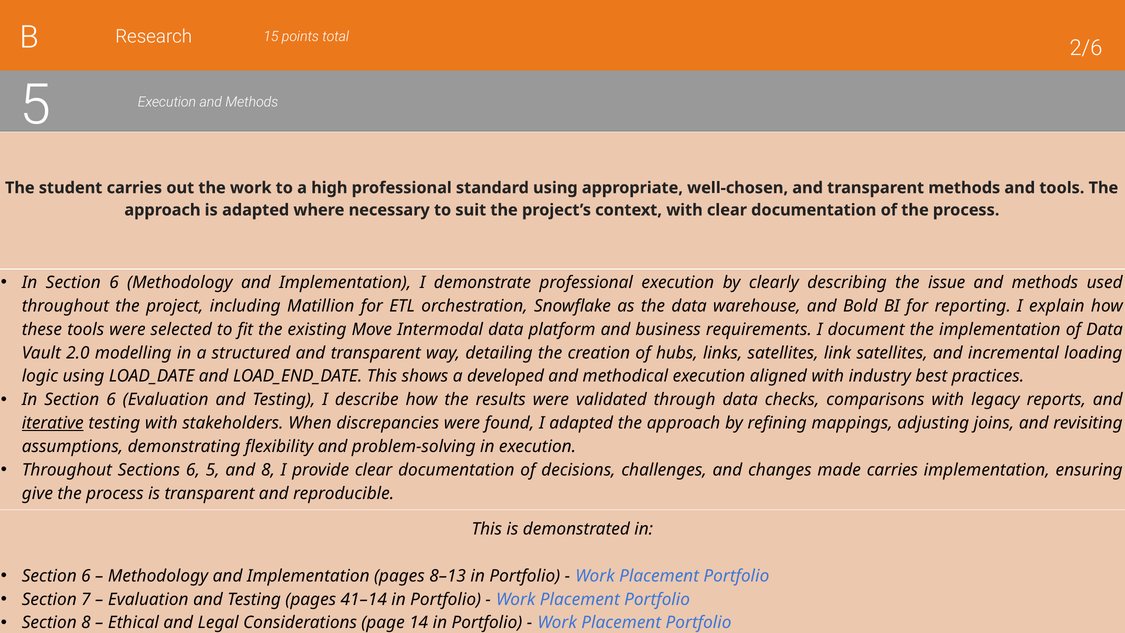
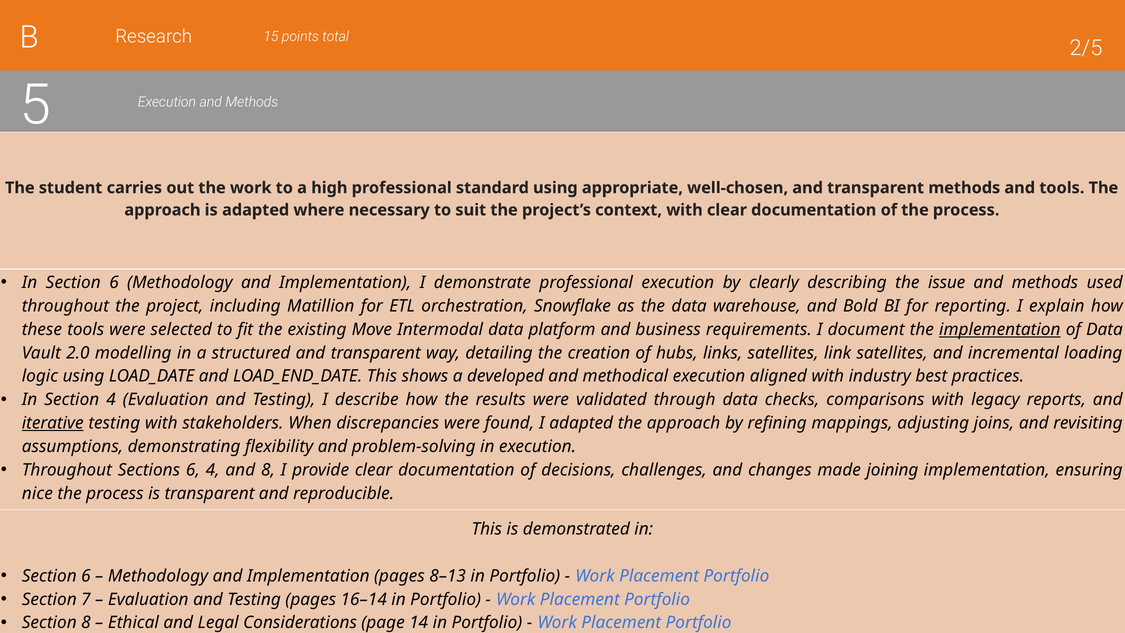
2/6: 2/6 -> 2/5
implementation at (1000, 329) underline: none -> present
6 at (111, 400): 6 -> 4
6 5: 5 -> 4
made carries: carries -> joining
give: give -> nice
41–14: 41–14 -> 16–14
